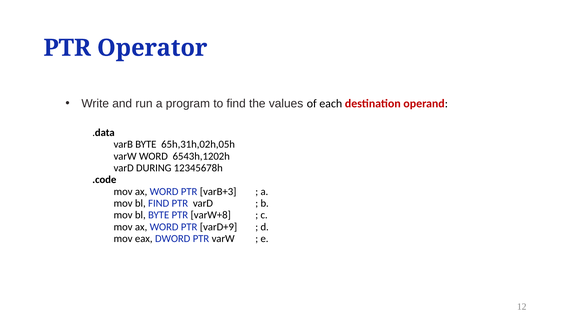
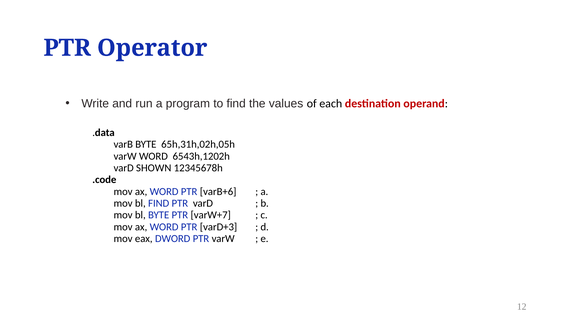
DURING: DURING -> SHOWN
varB+3: varB+3 -> varB+6
varW+8: varW+8 -> varW+7
varD+9: varD+9 -> varD+3
